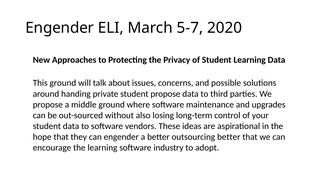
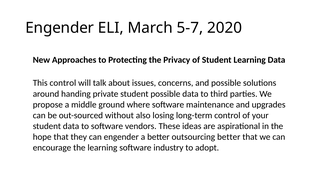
This ground: ground -> control
student propose: propose -> possible
